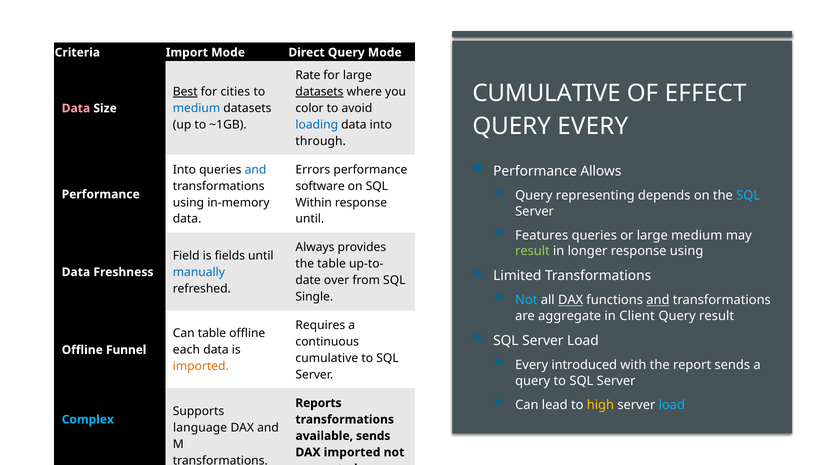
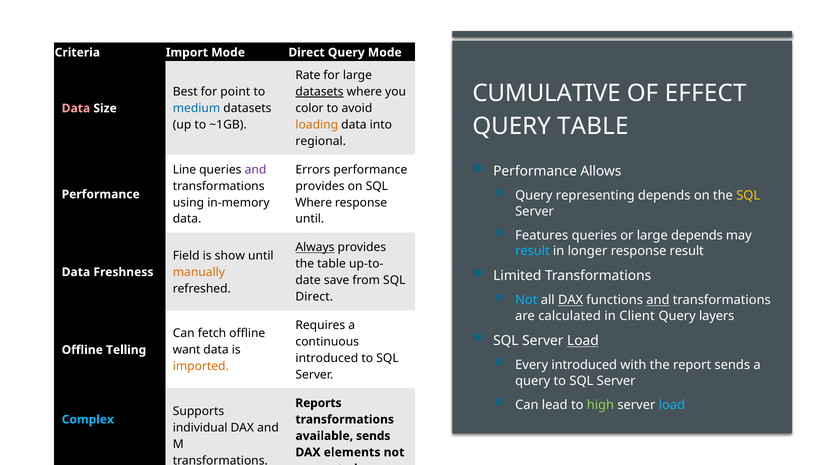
Best underline: present -> none
cities: cities -> point
QUERY EVERY: EVERY -> TABLE
loading colour: blue -> orange
through: through -> regional
Into at (184, 170): Into -> Line
and at (256, 170) colour: blue -> purple
software at (320, 186): software -> provides
SQL at (748, 196) colour: light blue -> yellow
Within at (314, 203): Within -> Where
large medium: medium -> depends
Always underline: none -> present
result at (532, 251) colour: light green -> light blue
response using: using -> result
fields: fields -> show
manually colour: blue -> orange
over: over -> save
Single at (314, 297): Single -> Direct
aggregate: aggregate -> calculated
Query result: result -> layers
Can table: table -> fetch
Load at (583, 341) underline: none -> present
each: each -> want
Funnel: Funnel -> Telling
cumulative at (327, 358): cumulative -> introduced
high colour: yellow -> light green
language: language -> individual
DAX imported: imported -> elements
